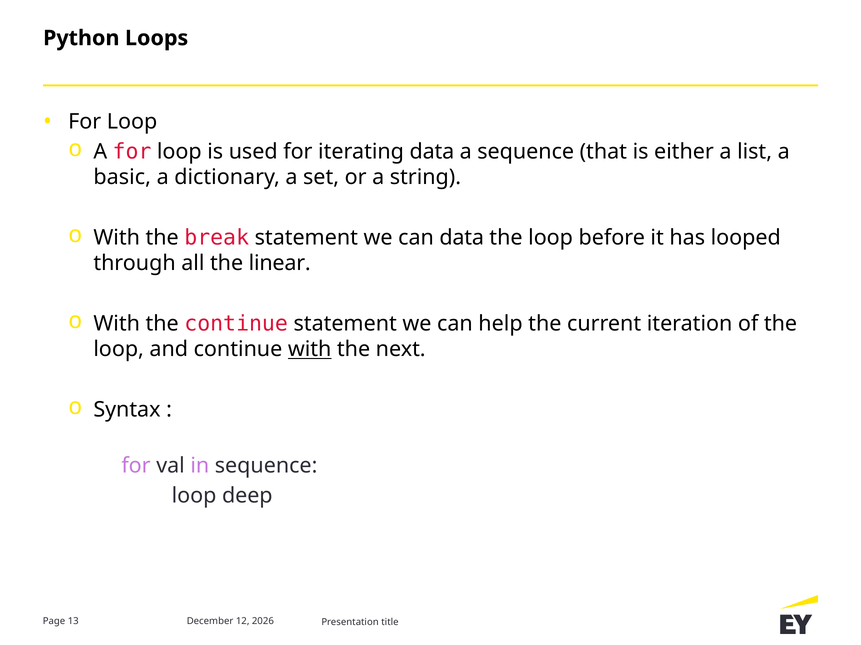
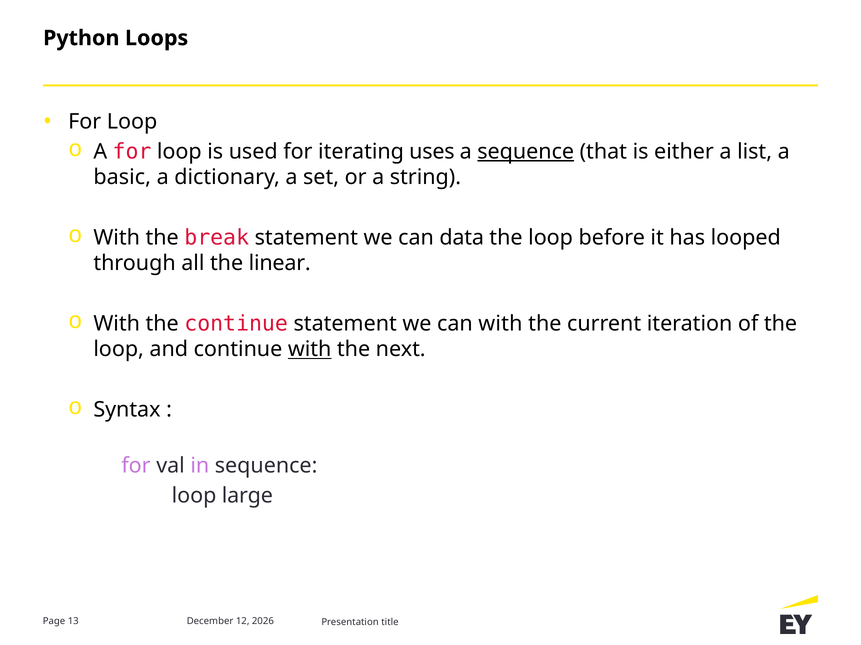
iterating data: data -> uses
sequence at (526, 152) underline: none -> present
can help: help -> with
deep: deep -> large
